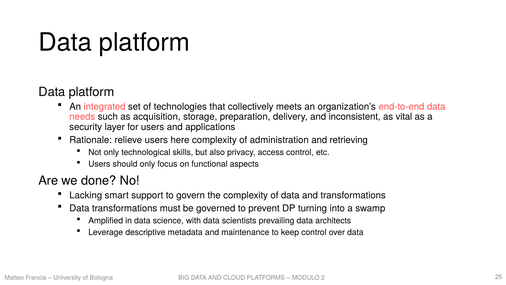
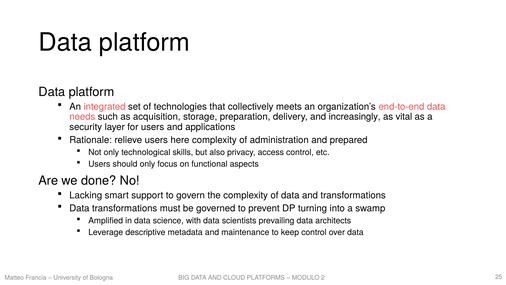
inconsistent: inconsistent -> increasingly
retrieving: retrieving -> prepared
